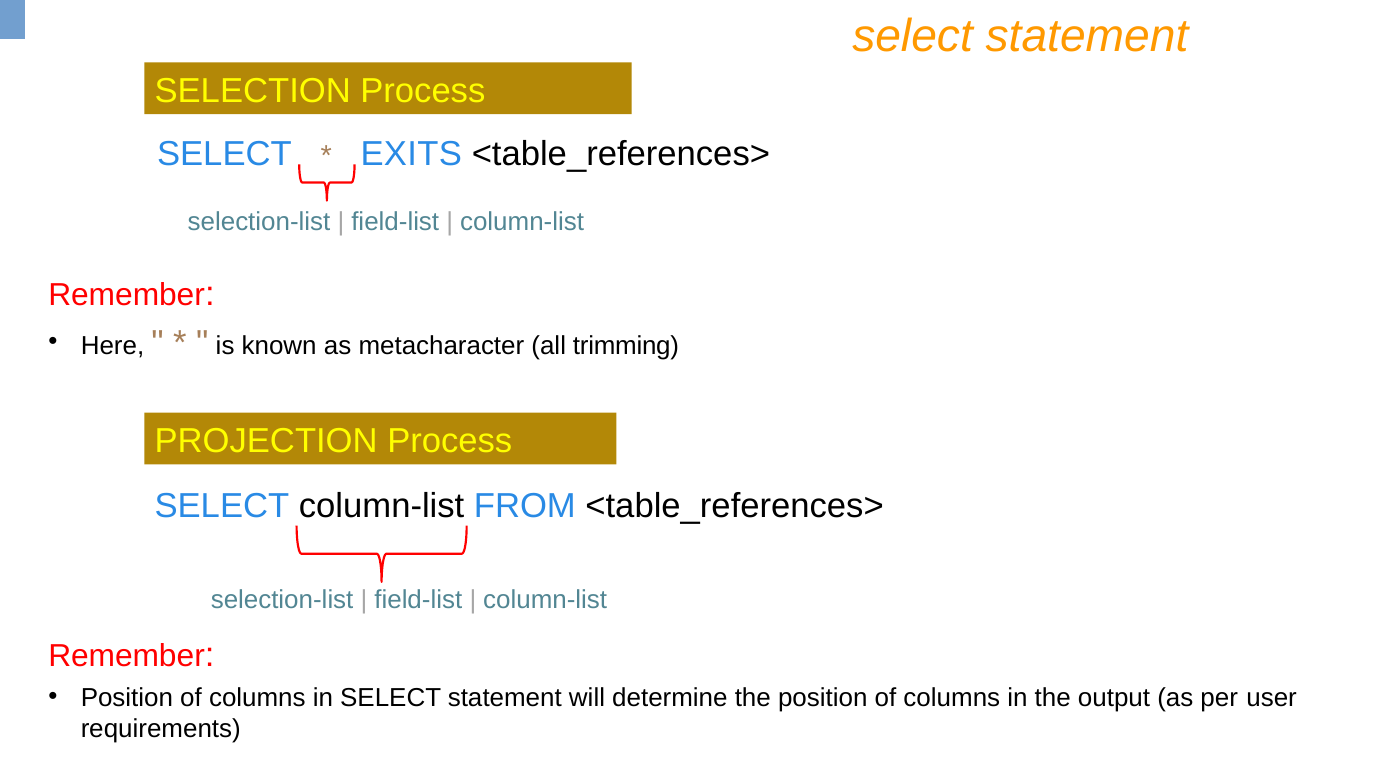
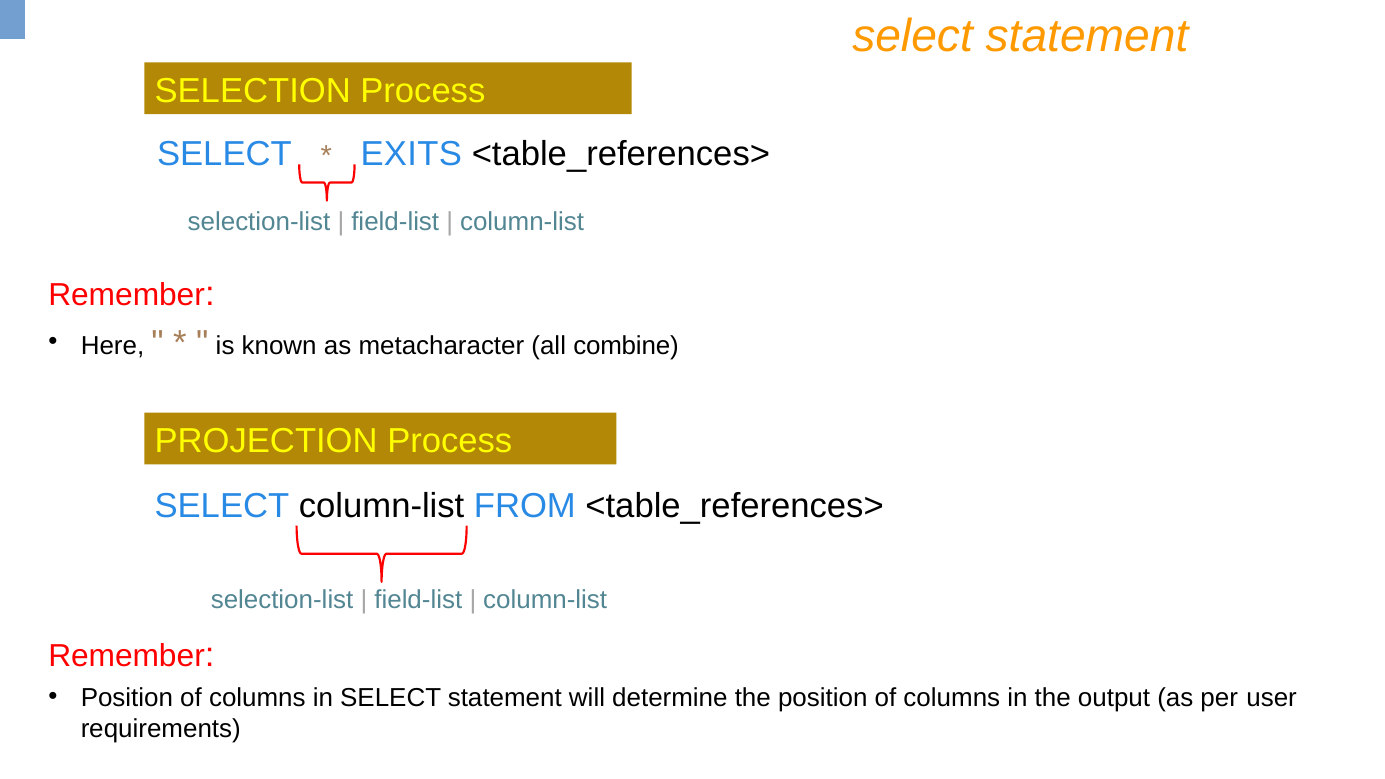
trimming: trimming -> combine
